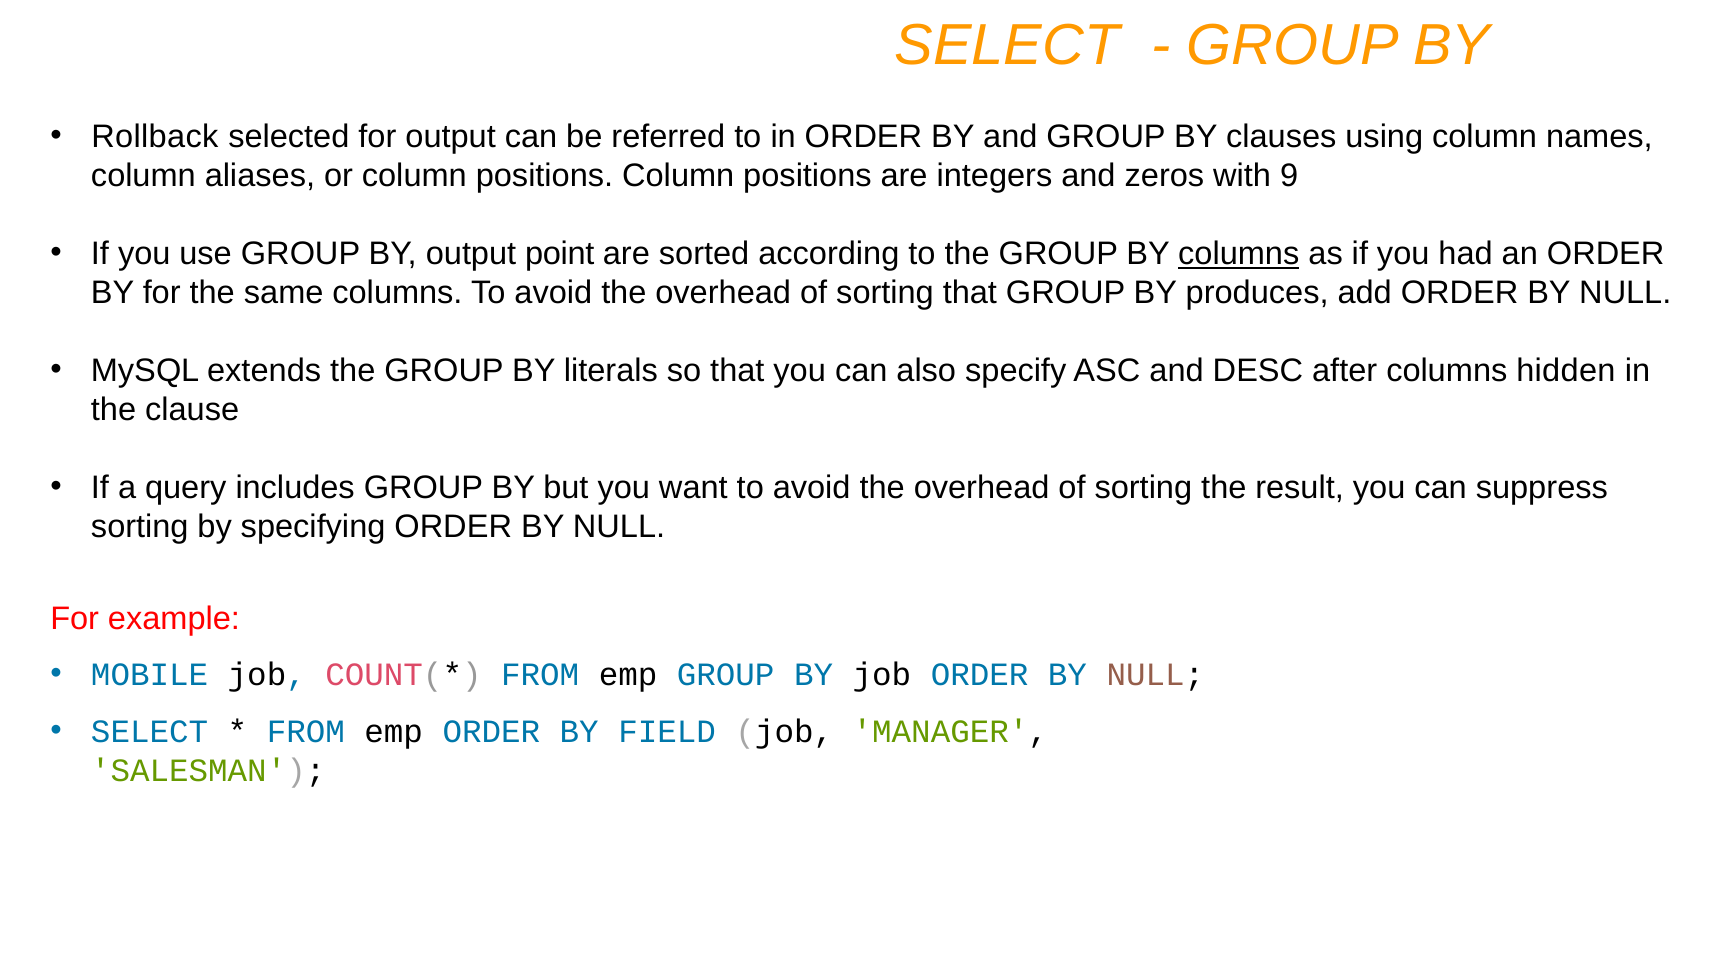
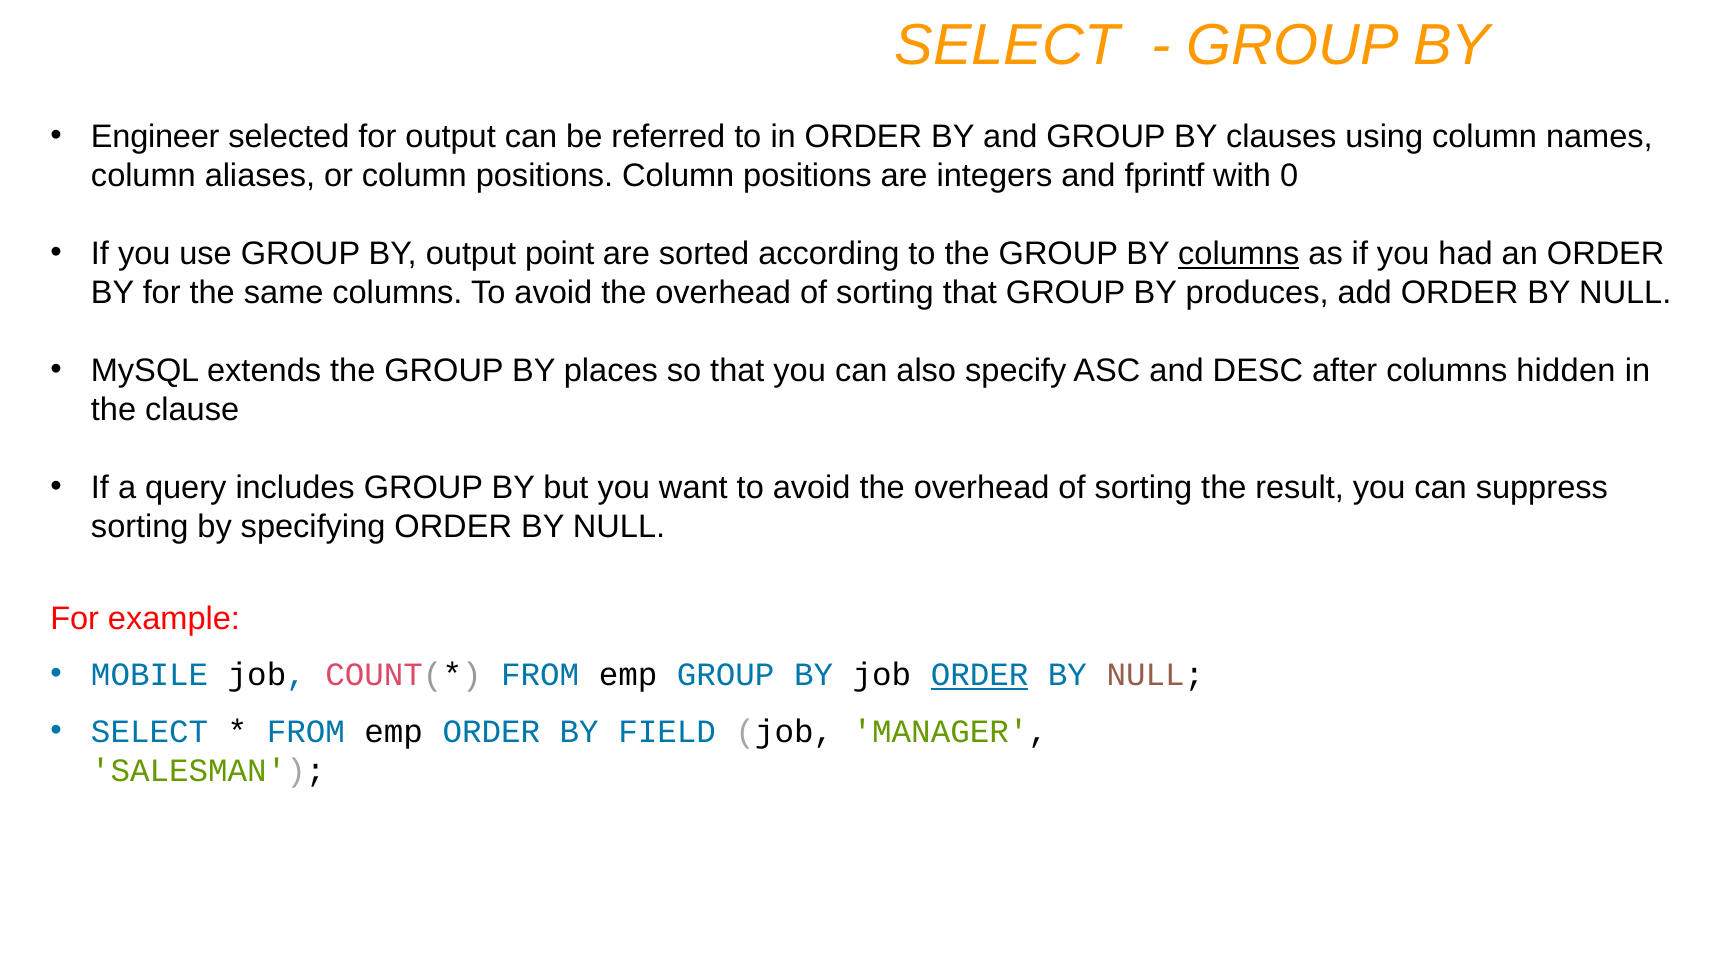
Rollback: Rollback -> Engineer
zeros: zeros -> fprintf
9: 9 -> 0
literals: literals -> places
ORDER at (980, 675) underline: none -> present
